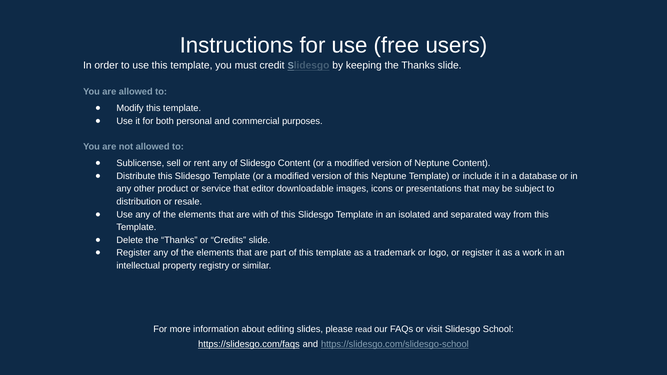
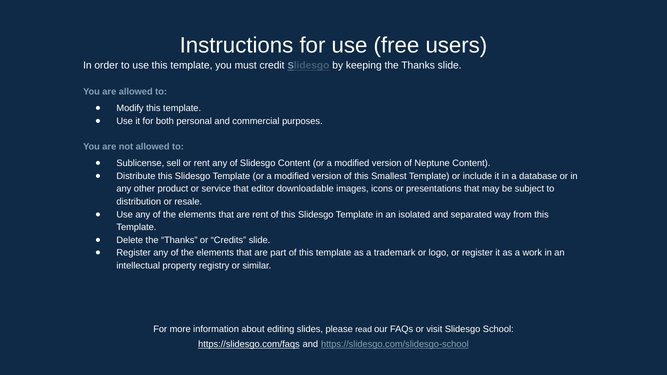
this Neptune: Neptune -> Smallest
are with: with -> rent
